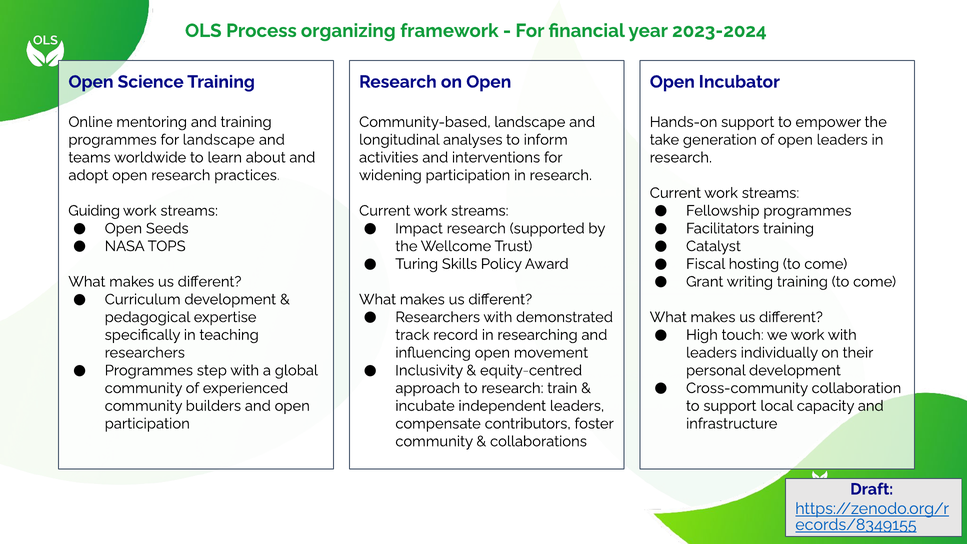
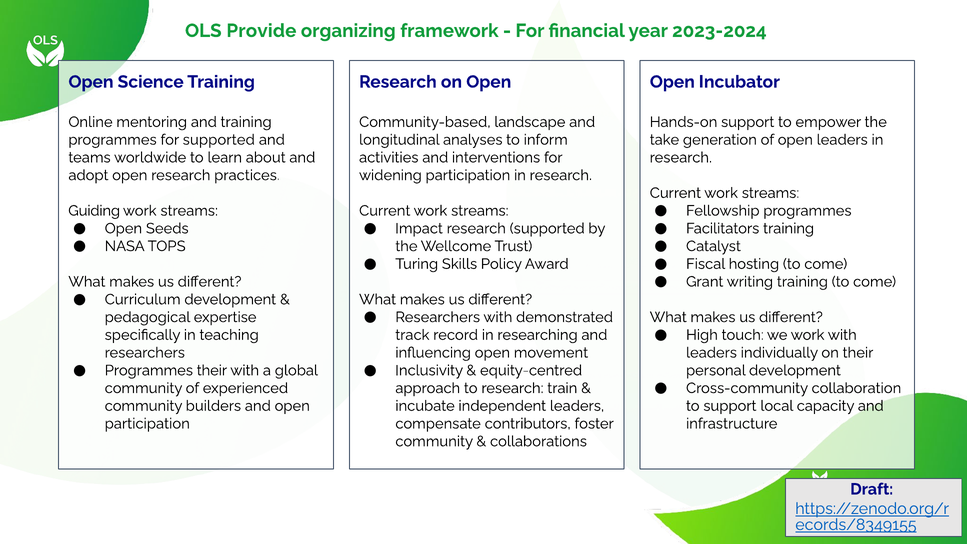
Process: Process -> Provide
for landscape: landscape -> supported
Programmes step: step -> their
